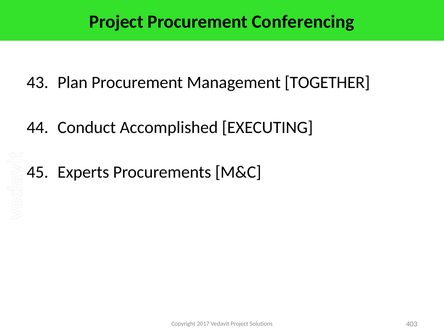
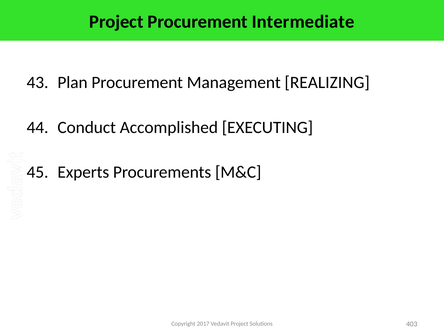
Conferencing: Conferencing -> Intermediate
TOGETHER: TOGETHER -> REALIZING
